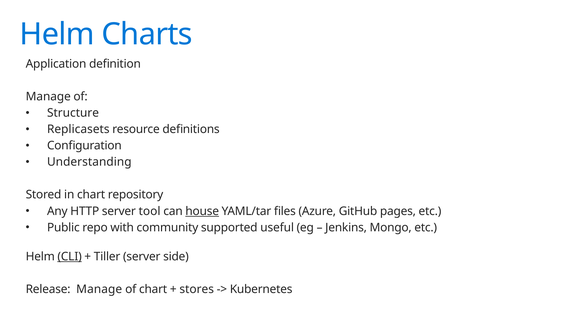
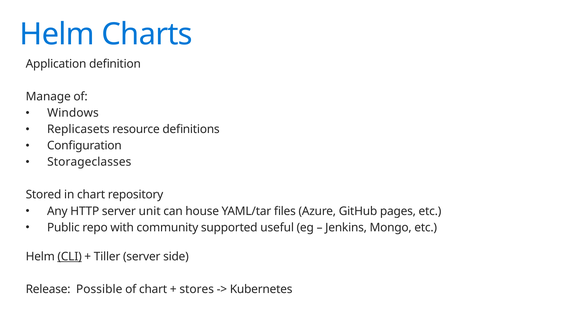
Structure: Structure -> Windows
Understanding: Understanding -> Storageclasses
tool: tool -> unit
house underline: present -> none
Release Manage: Manage -> Possible
